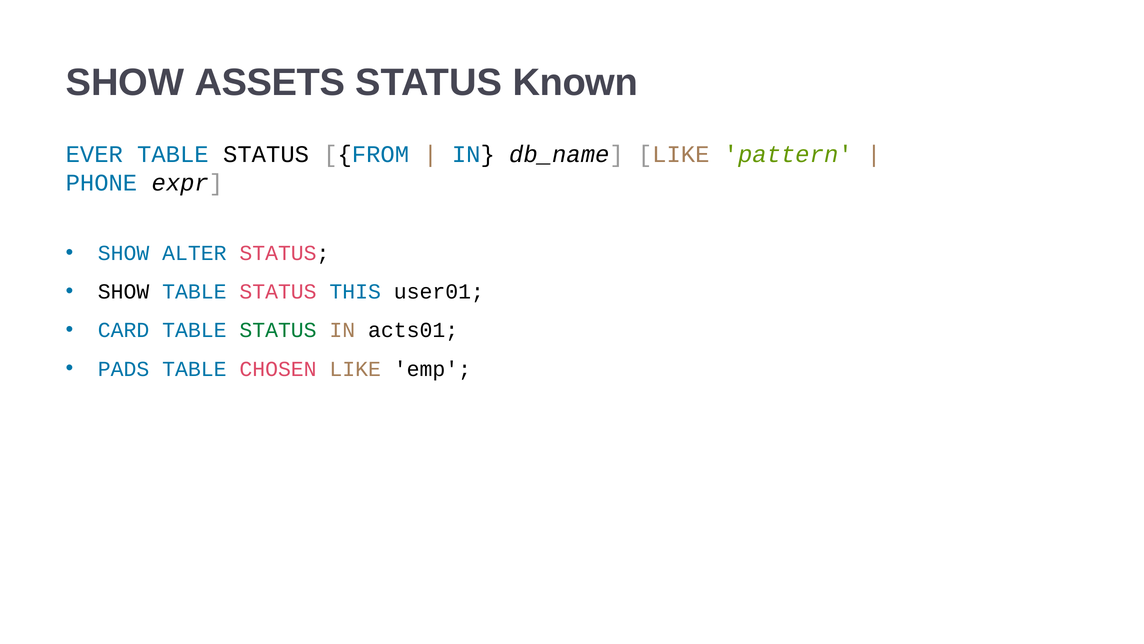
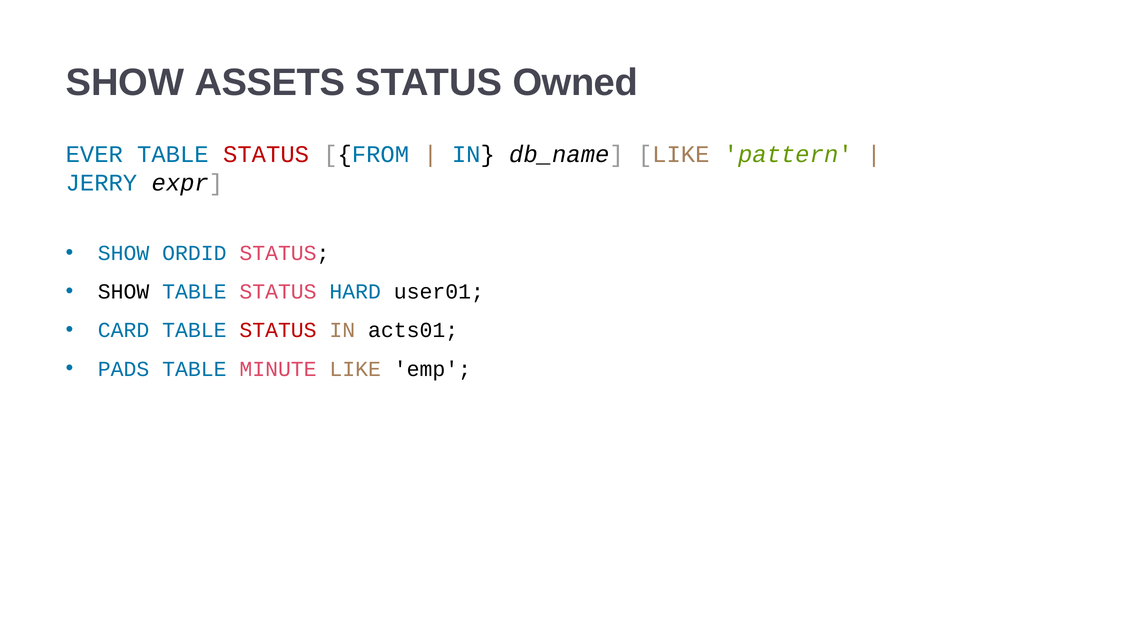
Known: Known -> Owned
STATUS at (266, 154) colour: black -> red
PHONE: PHONE -> JERRY
ALTER: ALTER -> ORDID
THIS: THIS -> HARD
STATUS at (278, 330) colour: green -> red
CHOSEN: CHOSEN -> MINUTE
